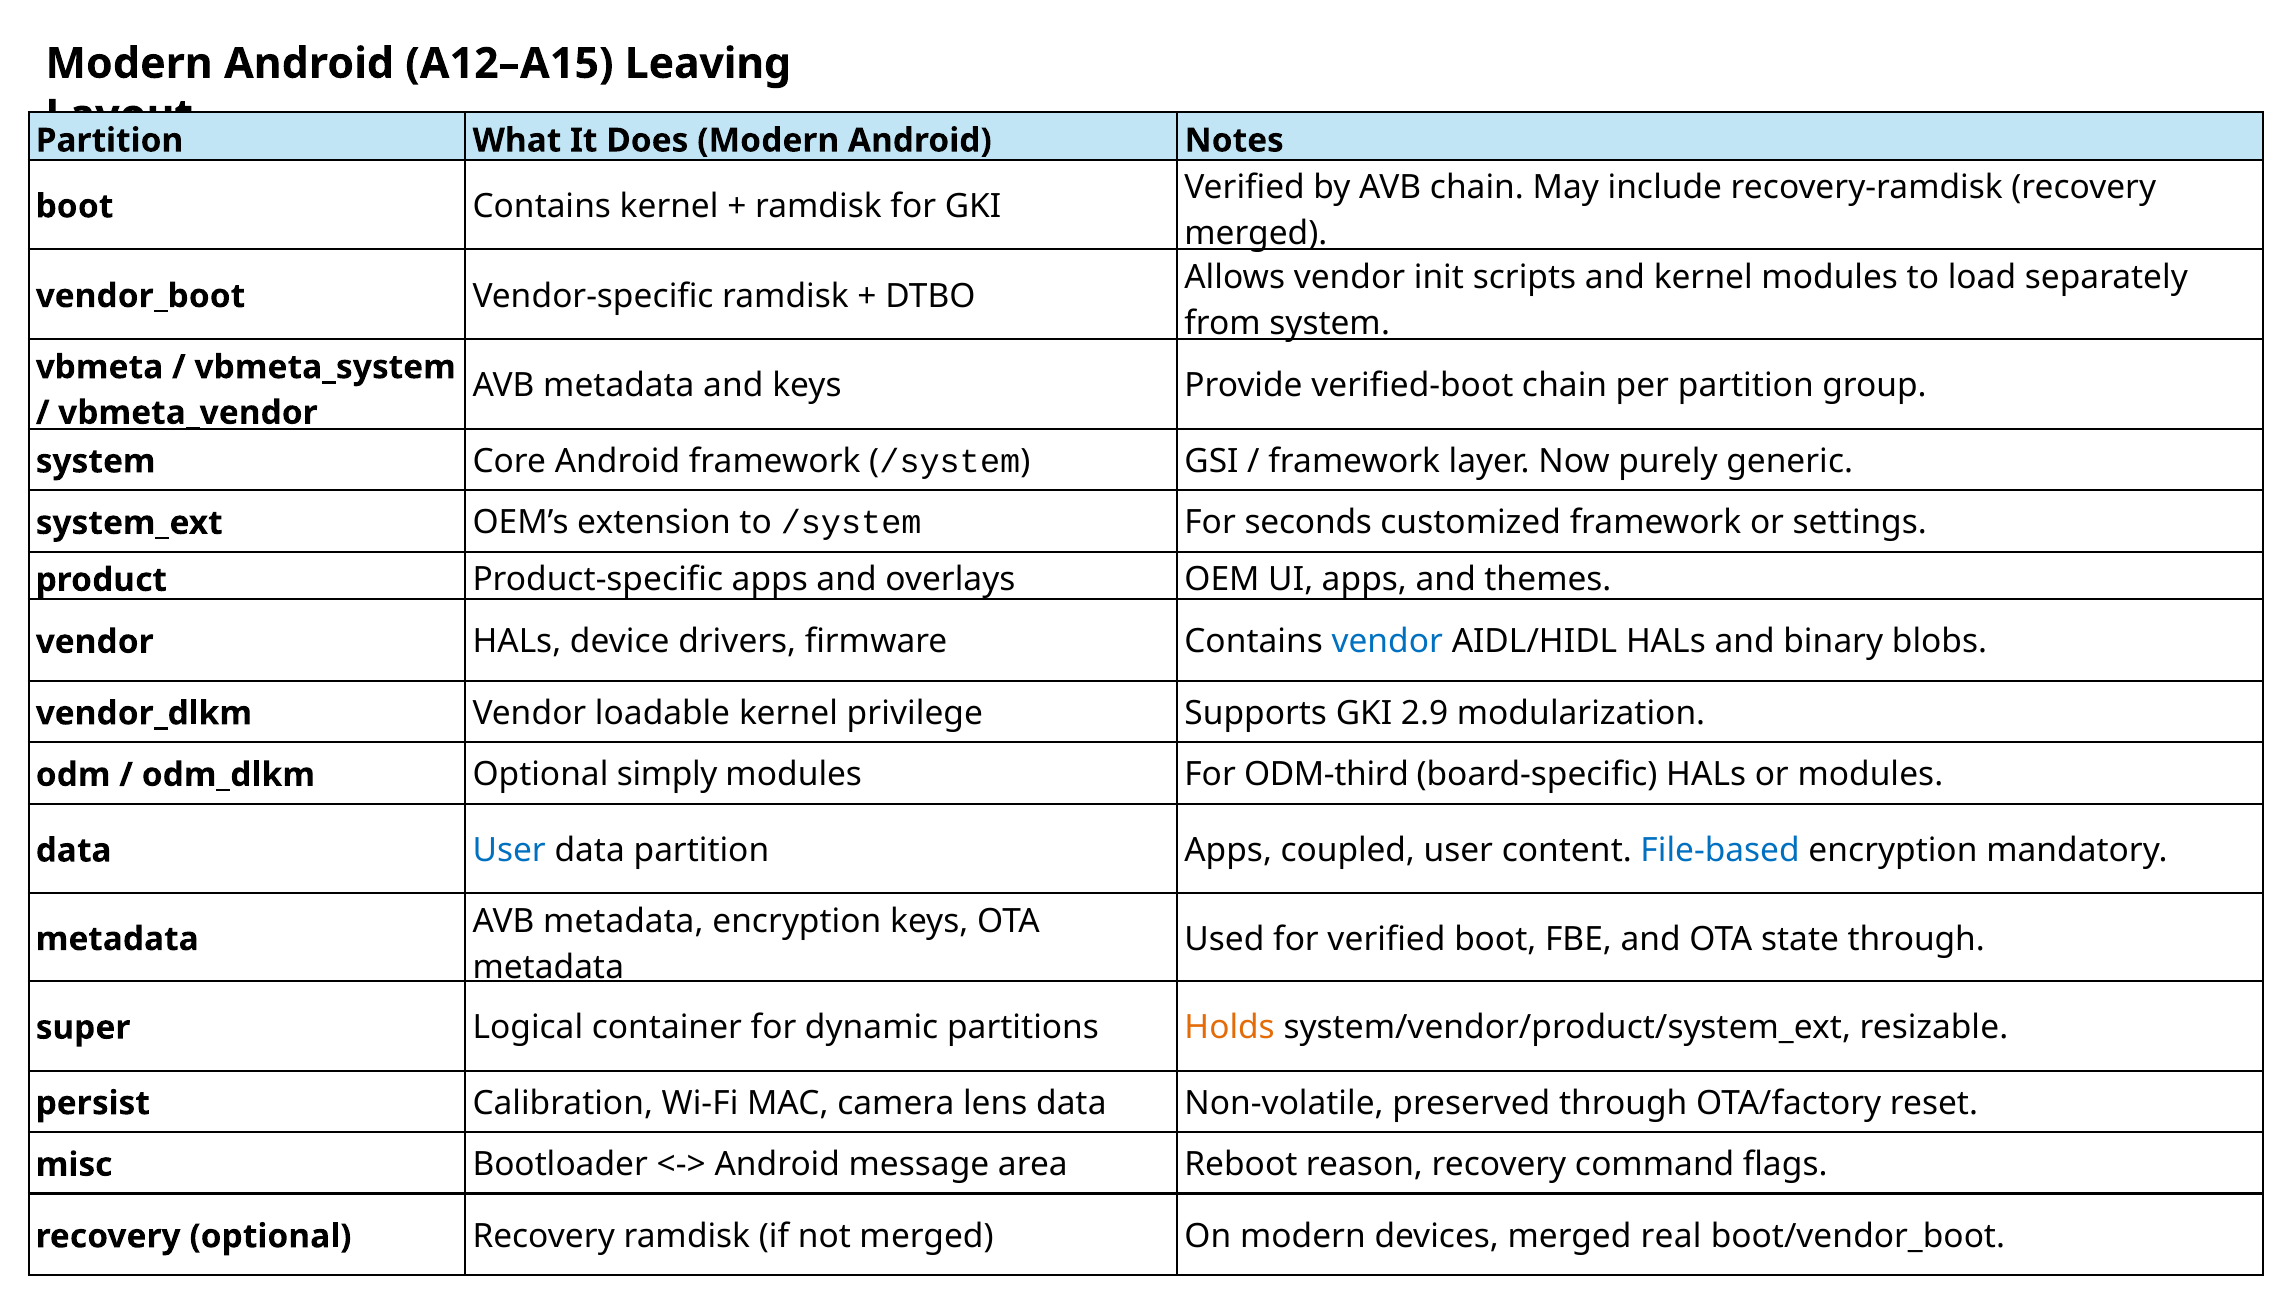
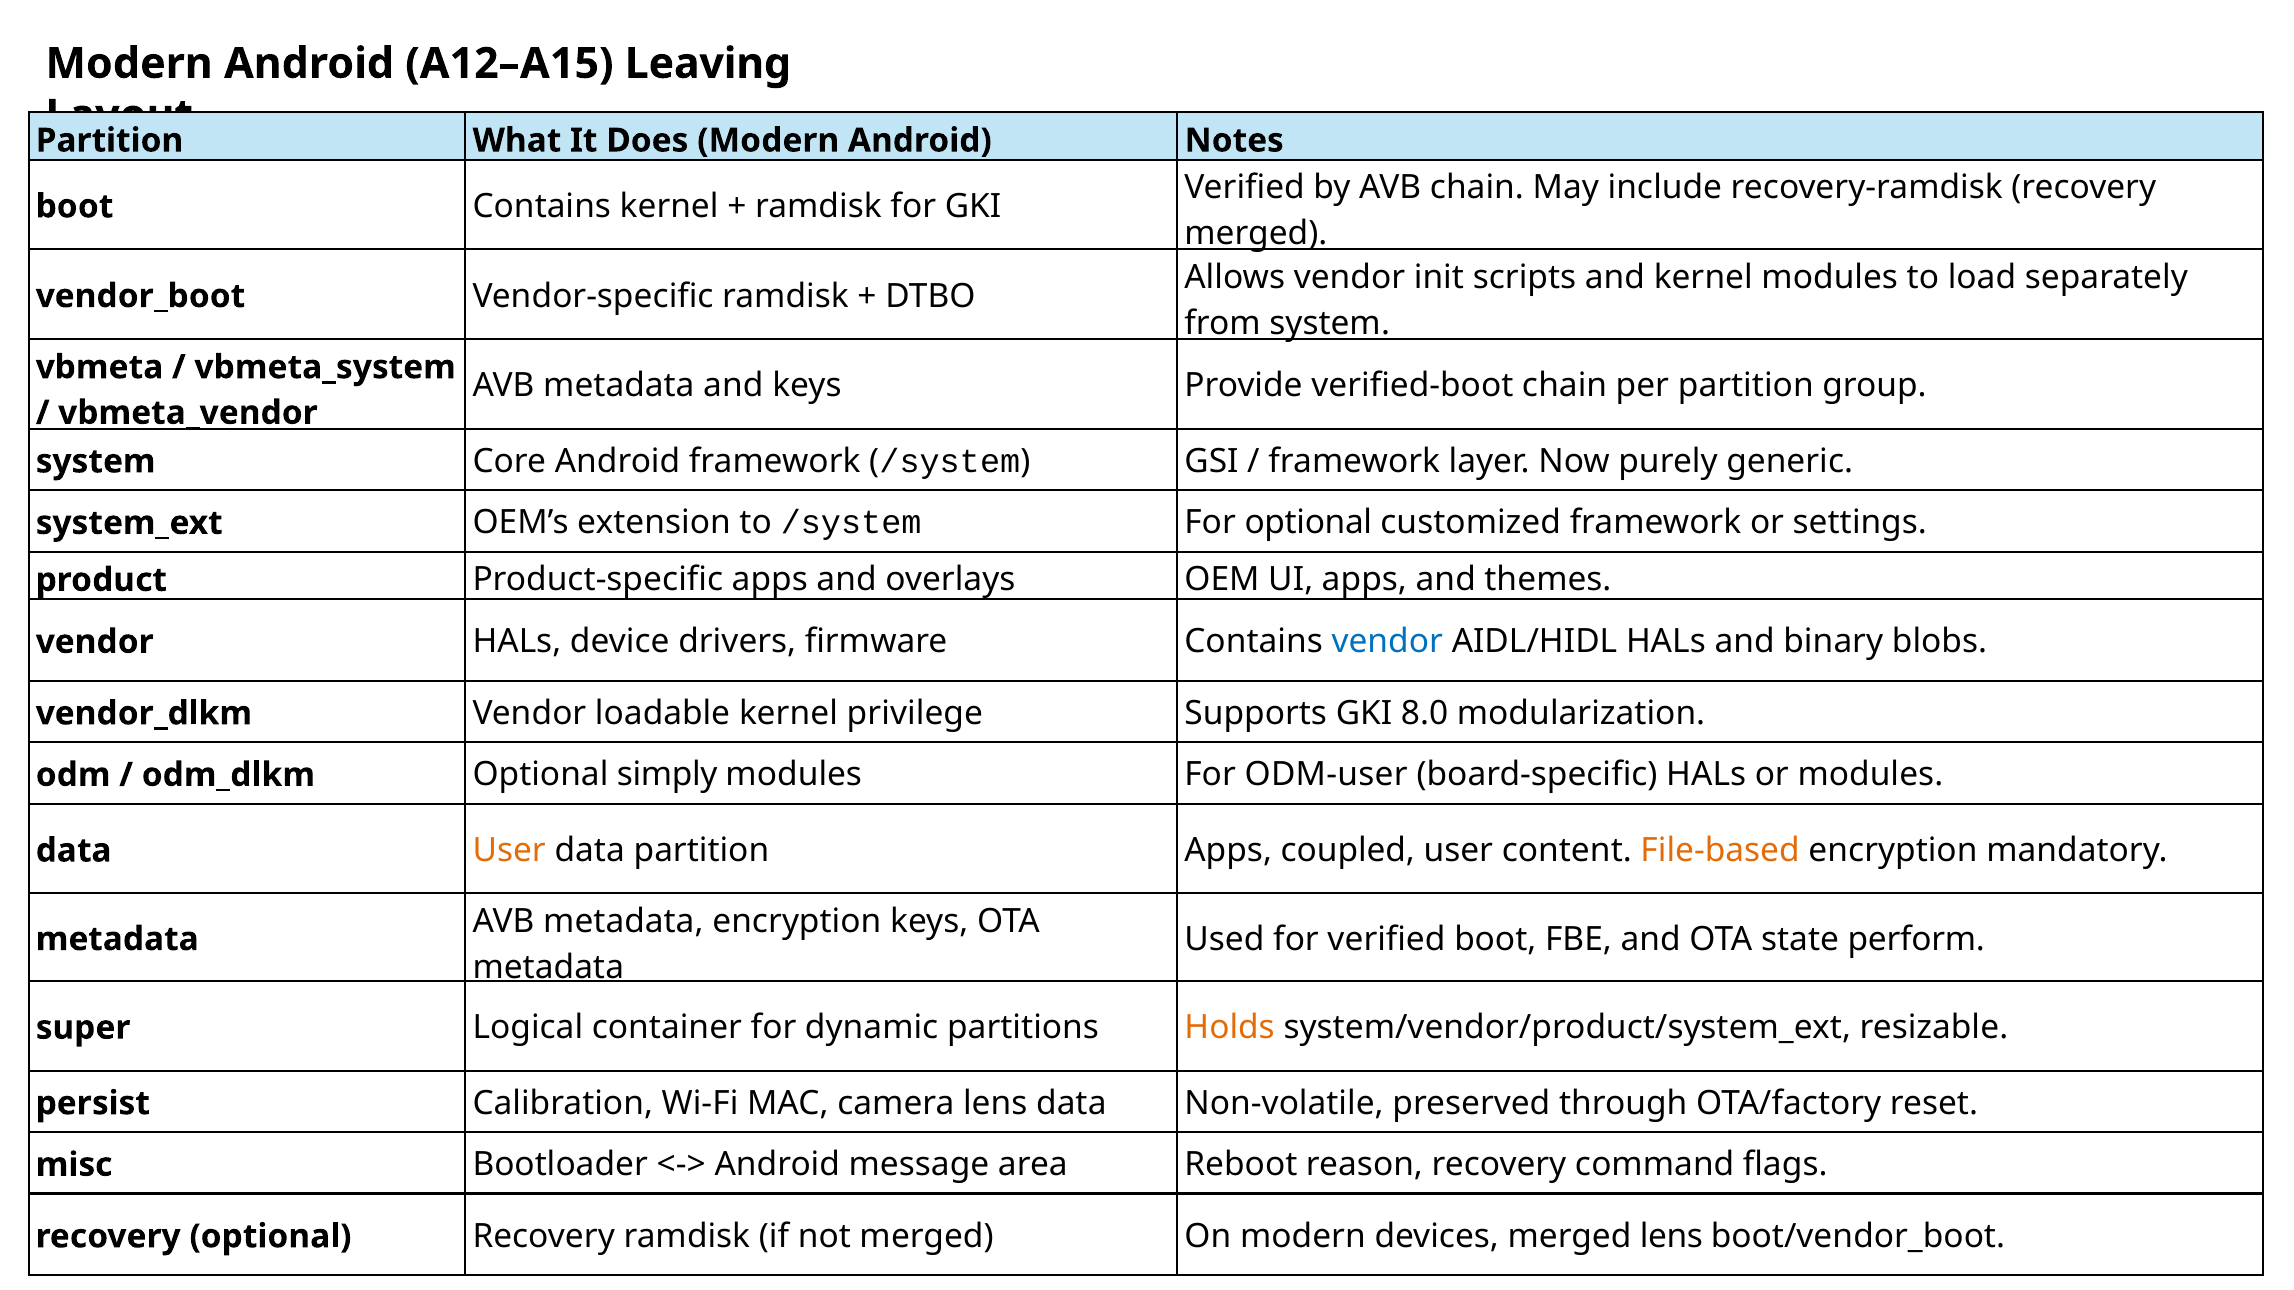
For seconds: seconds -> optional
2.9: 2.9 -> 8.0
ODM-third: ODM-third -> ODM-user
User at (509, 851) colour: blue -> orange
File-based colour: blue -> orange
state through: through -> perform
merged real: real -> lens
